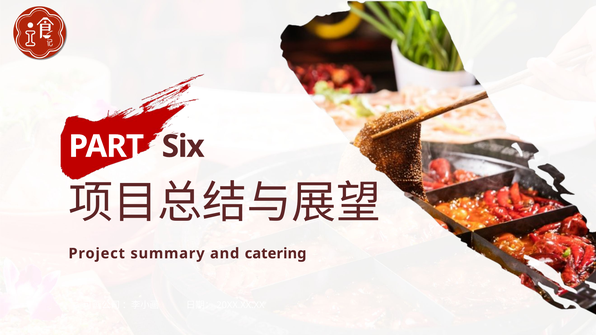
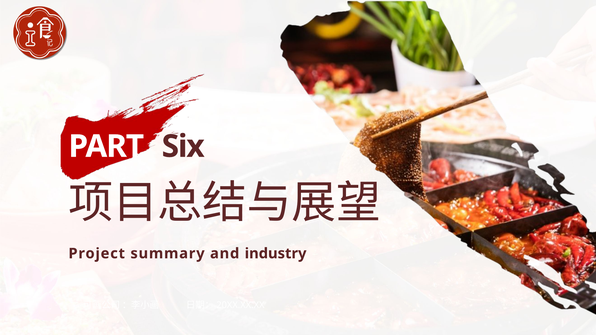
catering: catering -> industry
